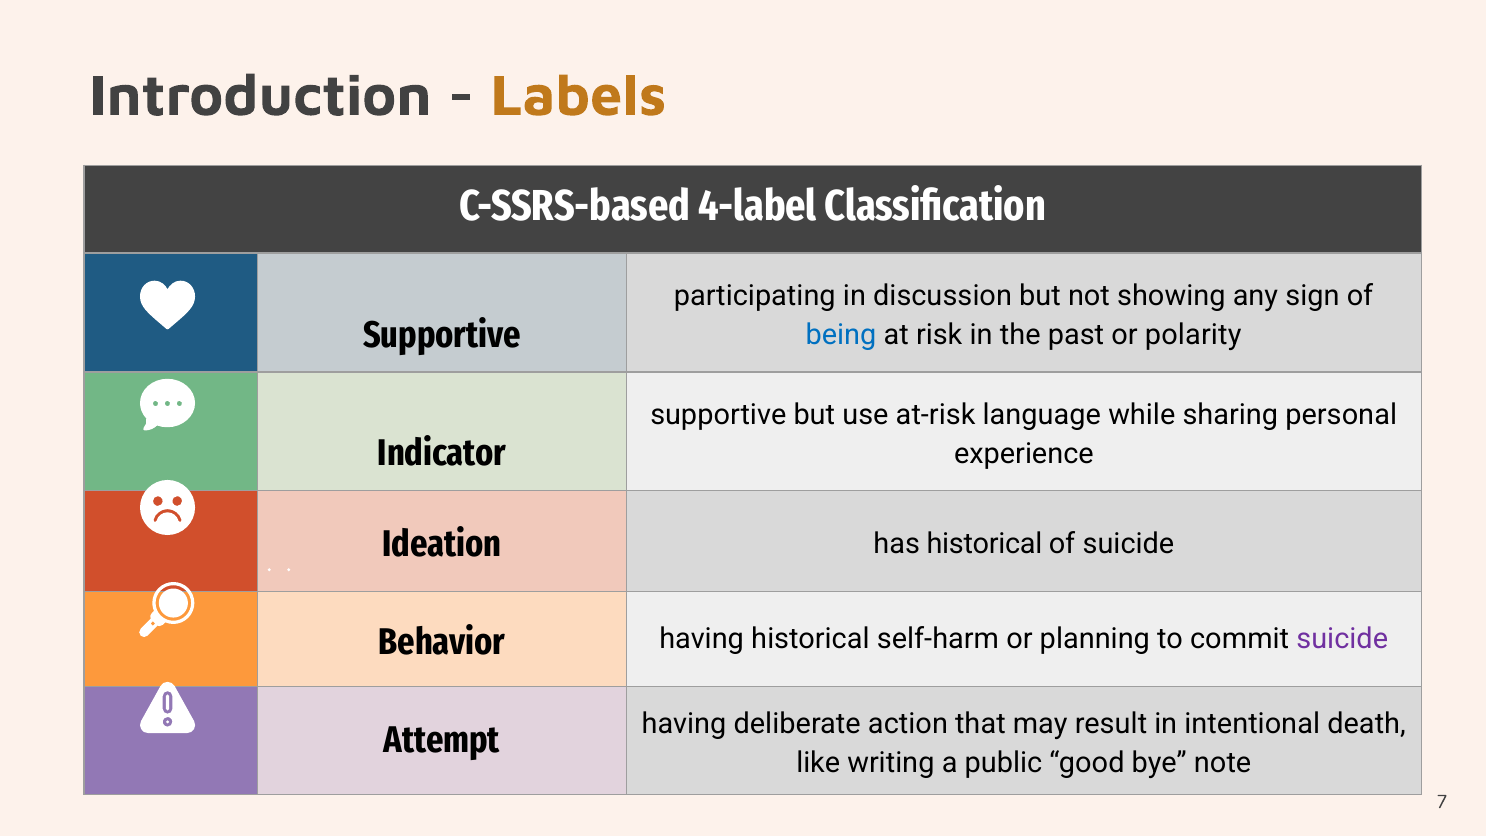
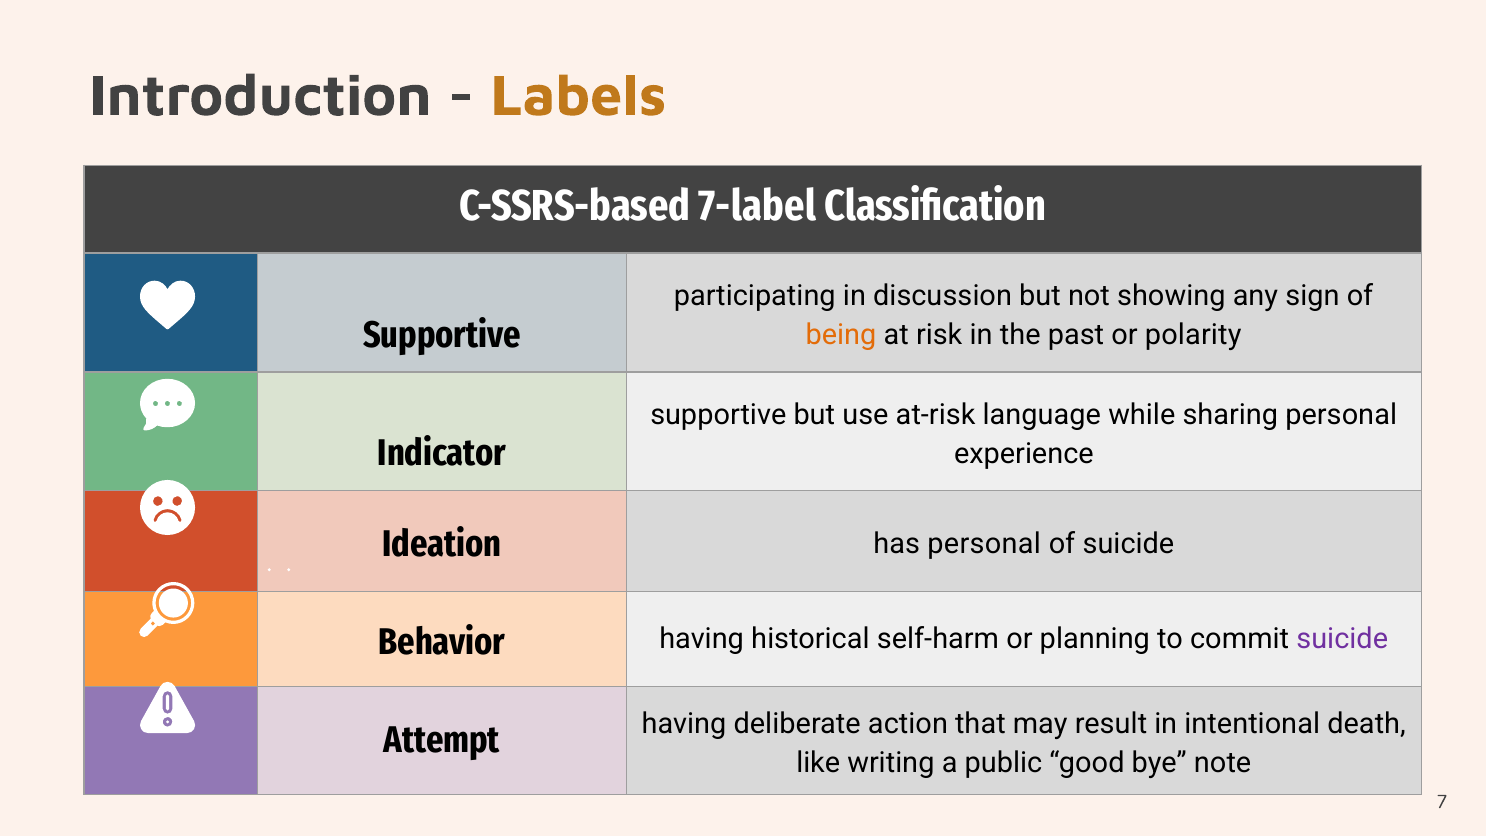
4-label: 4-label -> 7-label
being colour: blue -> orange
has historical: historical -> personal
